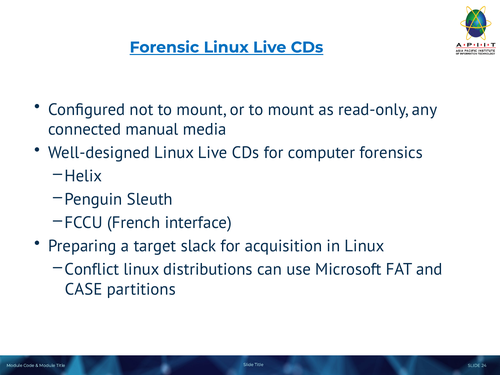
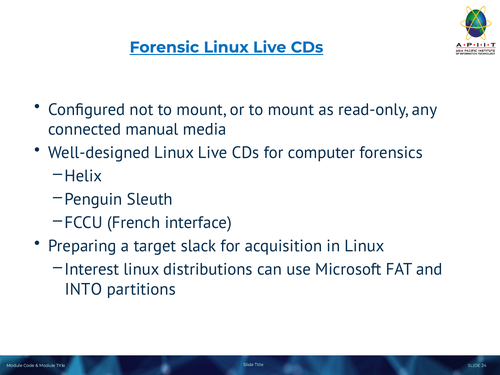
Conflict: Conflict -> Interest
CASE: CASE -> INTO
